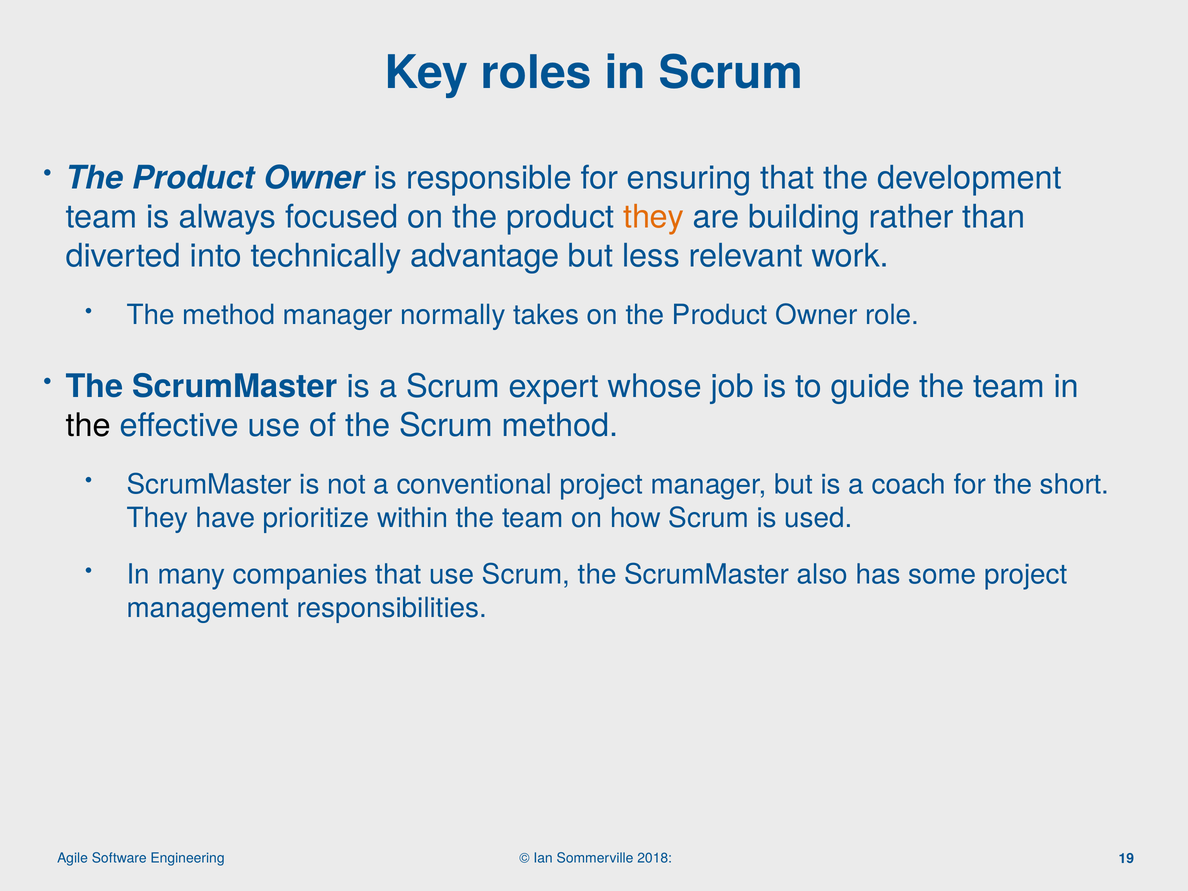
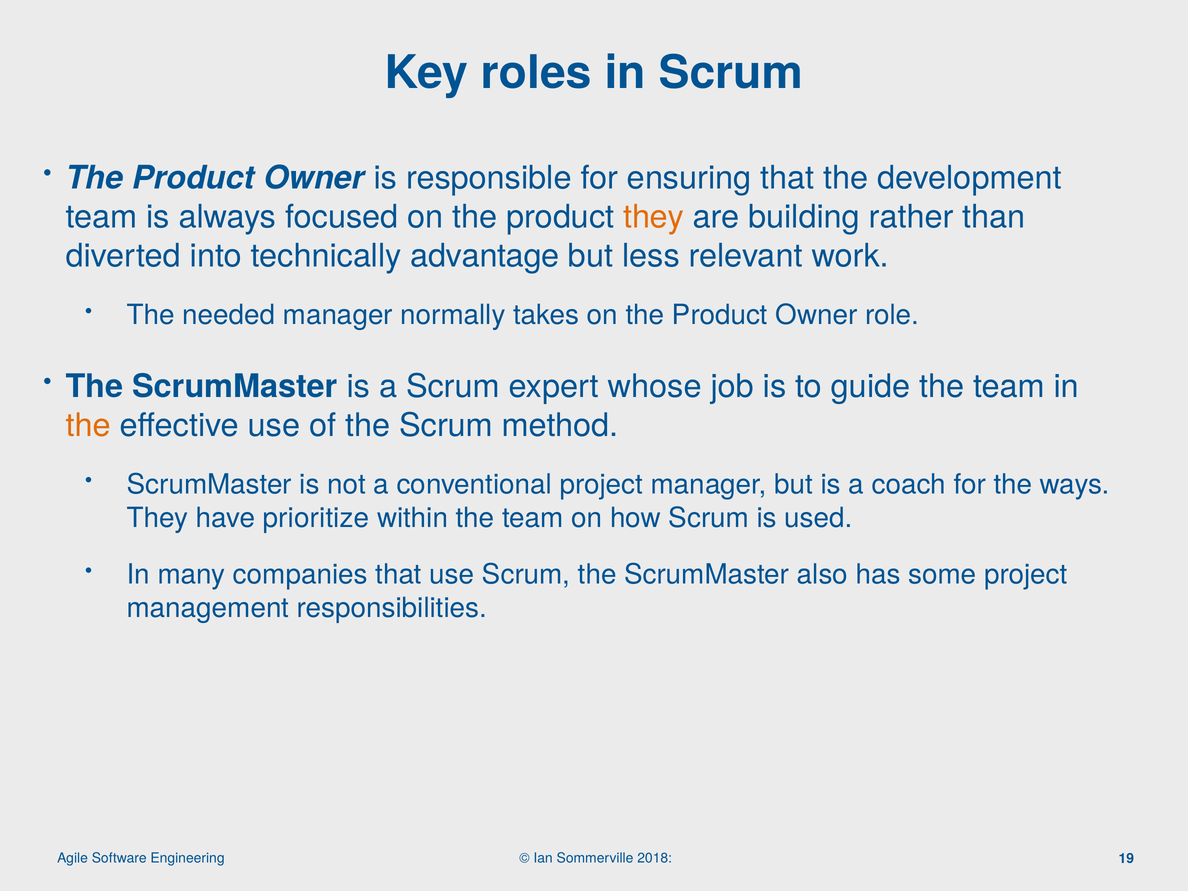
The method: method -> needed
the at (88, 425) colour: black -> orange
short: short -> ways
